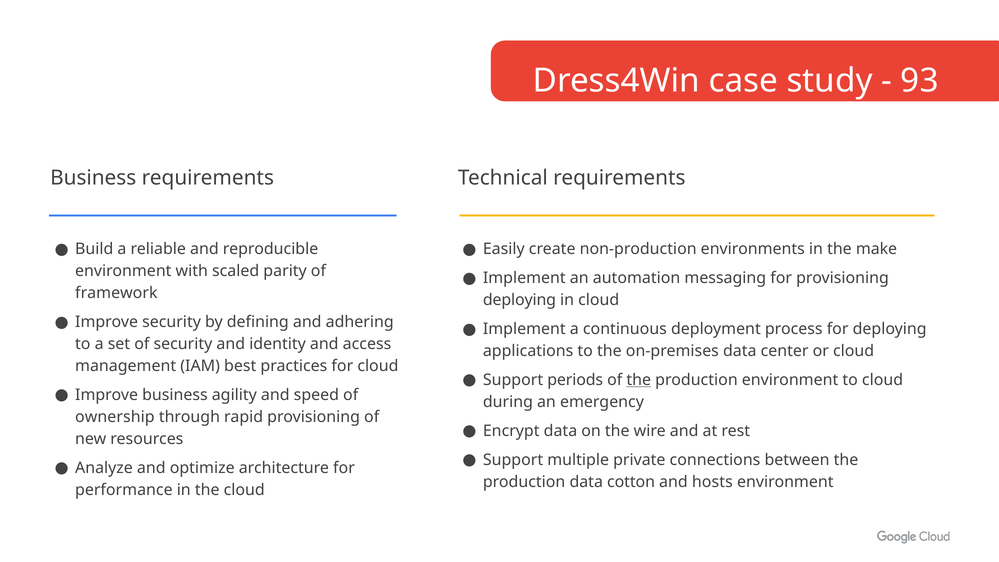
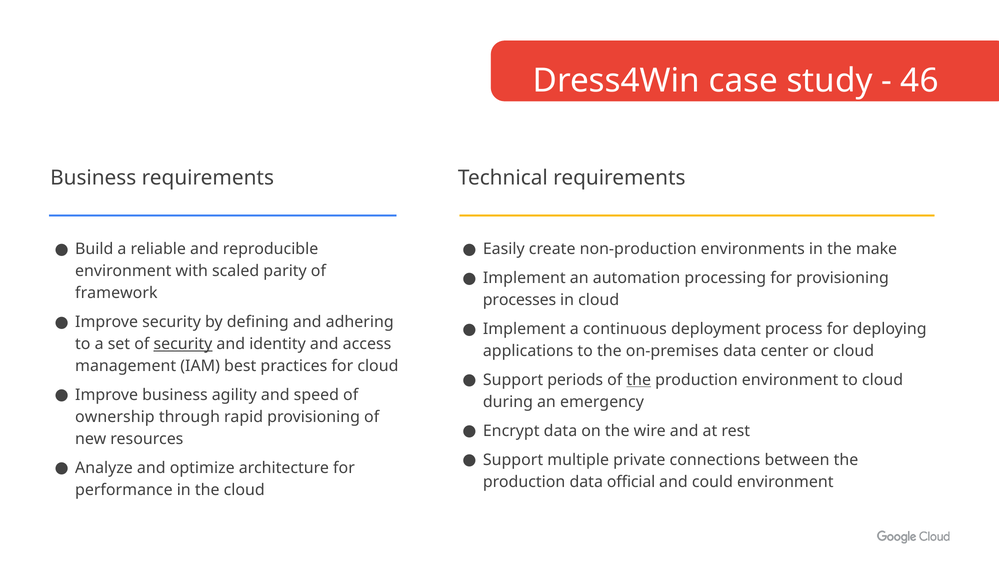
93: 93 -> 46
messaging: messaging -> processing
deploying at (519, 300): deploying -> processes
security at (183, 344) underline: none -> present
cotton: cotton -> official
hosts: hosts -> could
